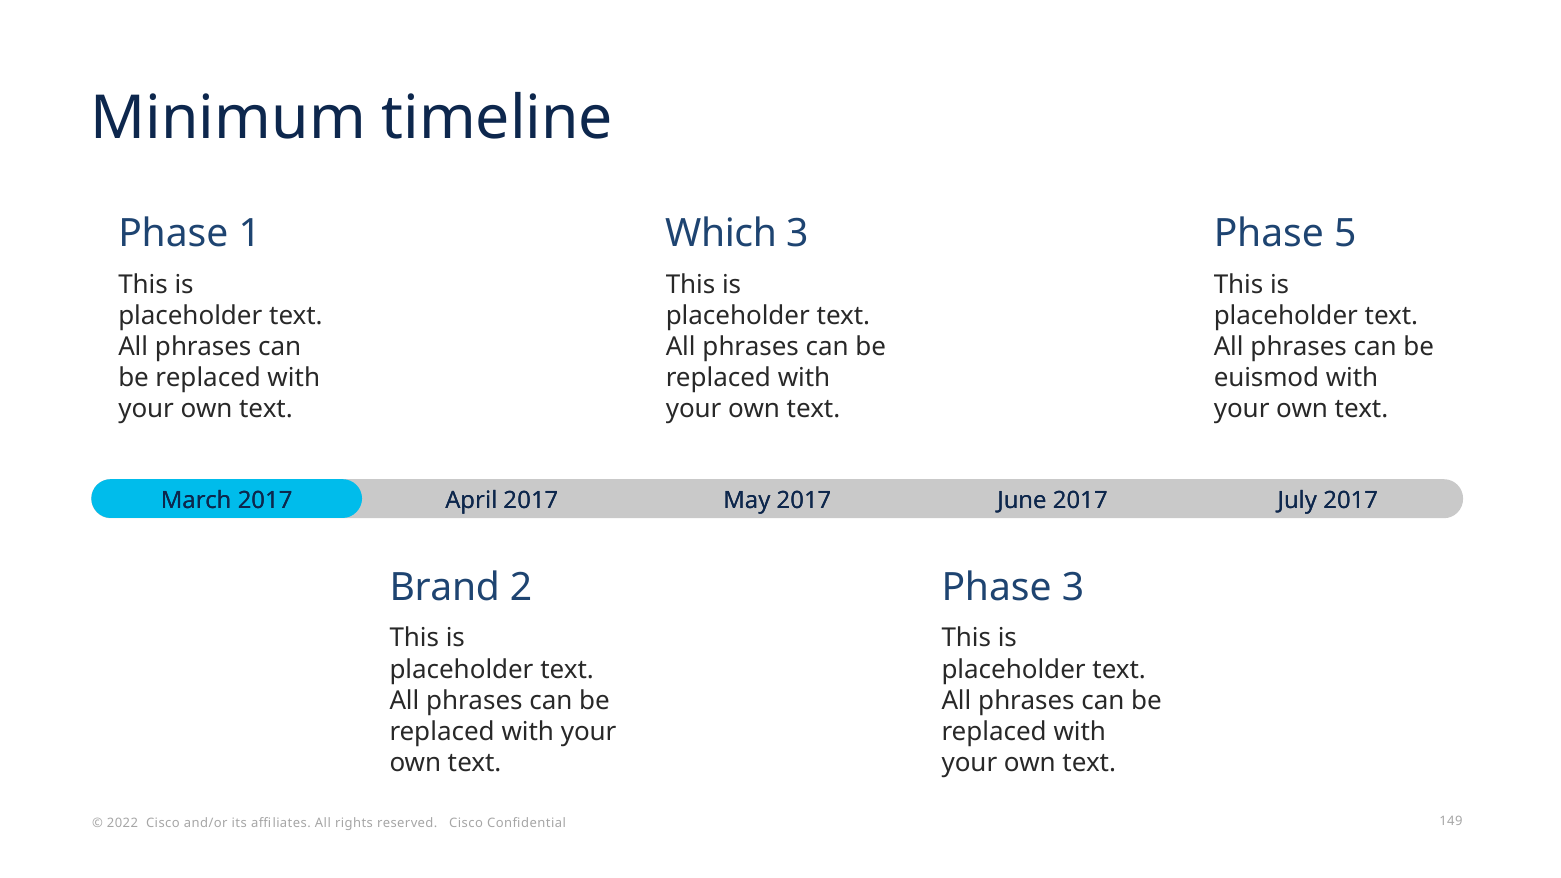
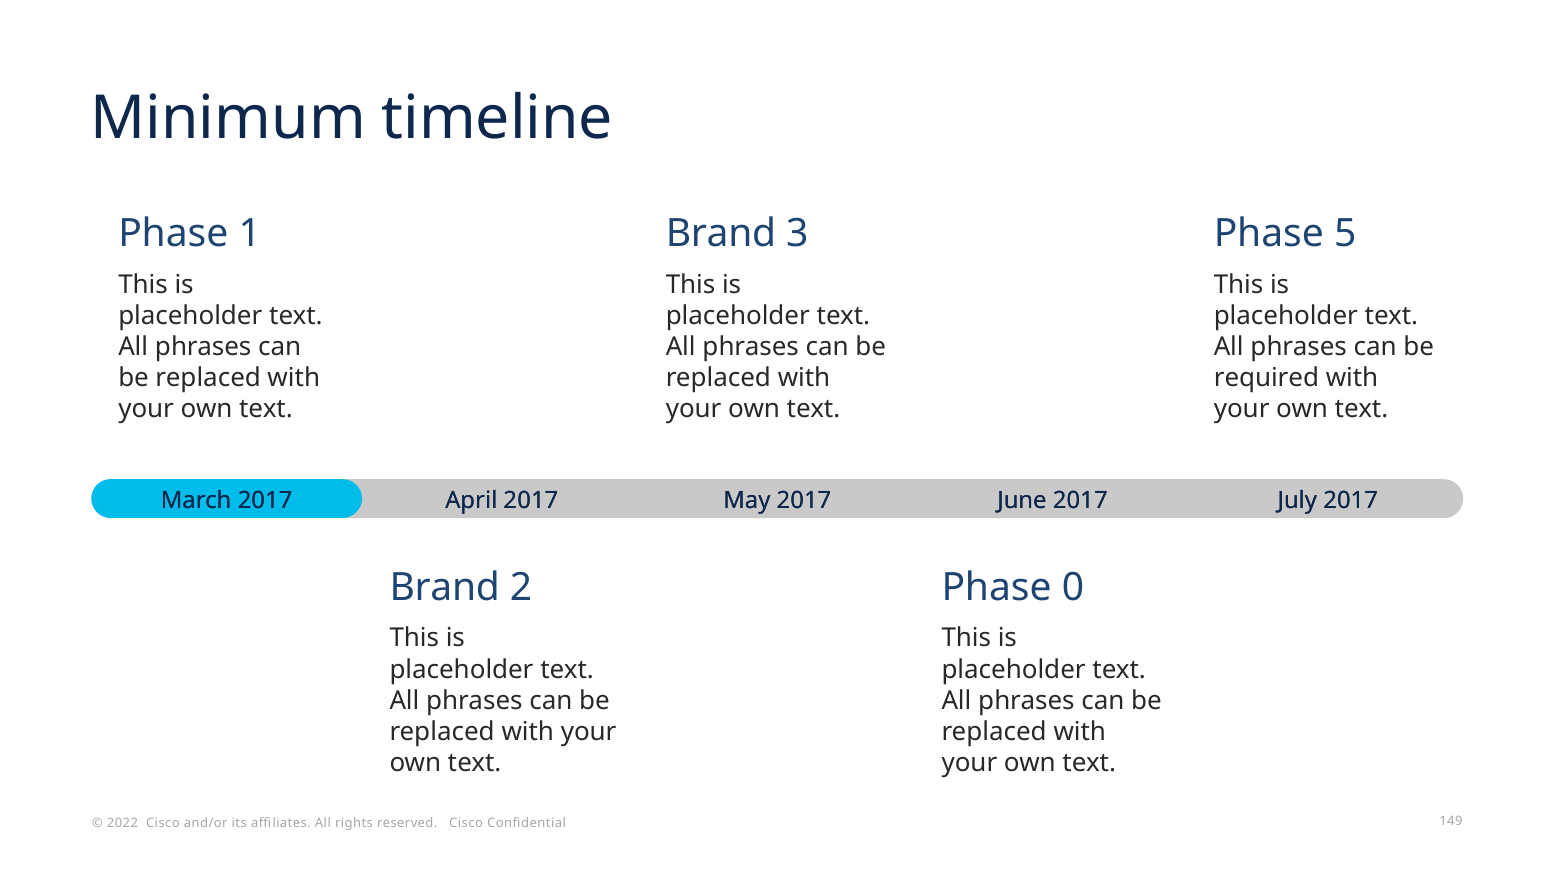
Which at (721, 233): Which -> Brand
euismod: euismod -> required
Phase 3: 3 -> 0
